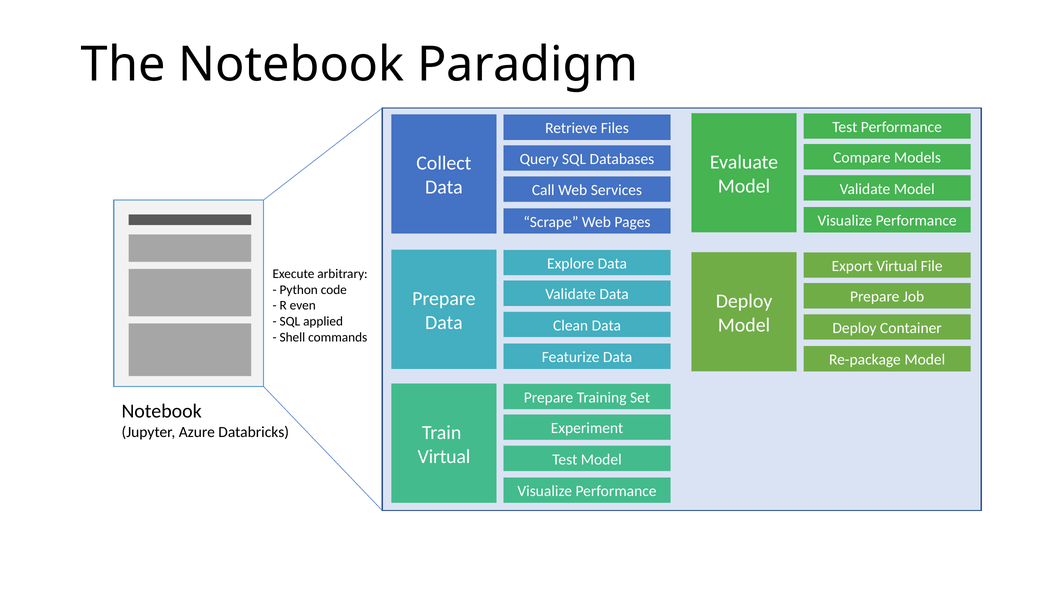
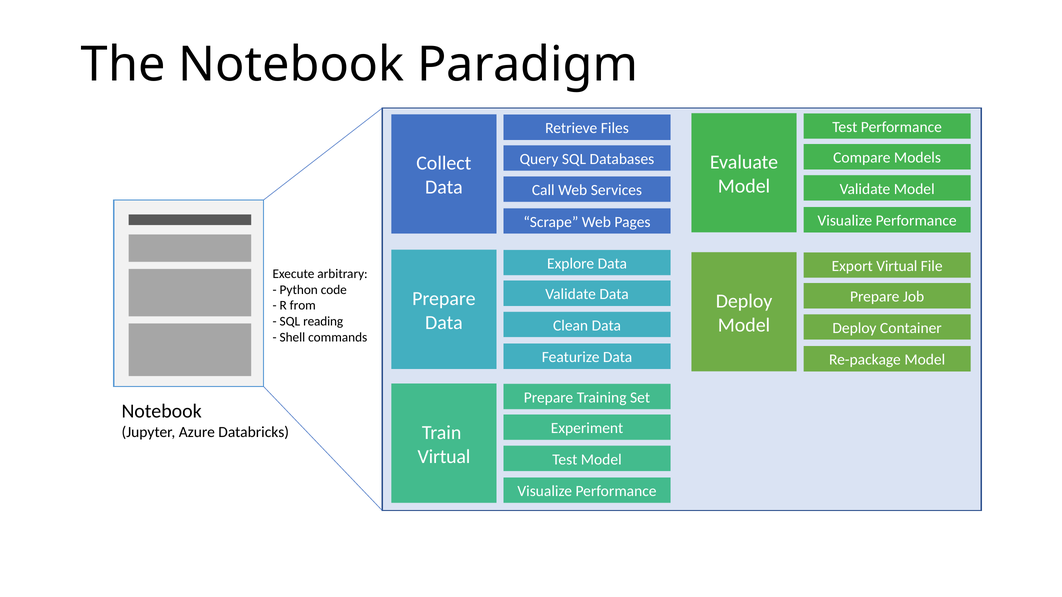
even: even -> from
applied: applied -> reading
